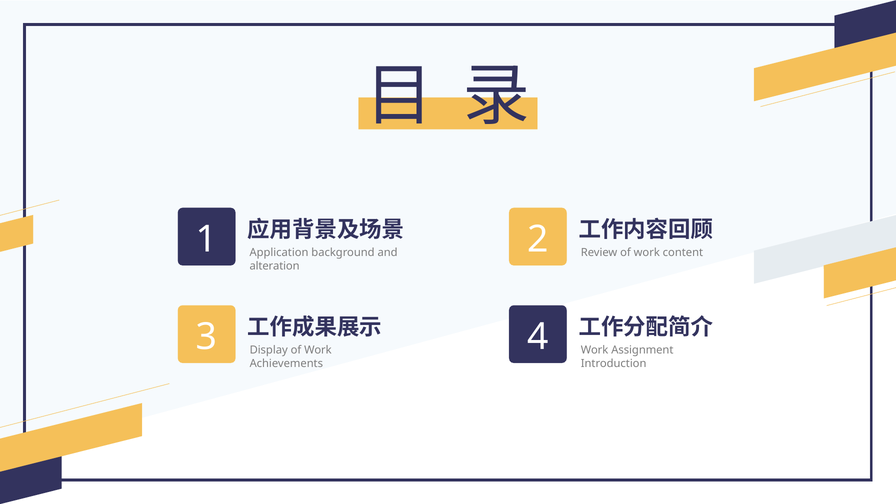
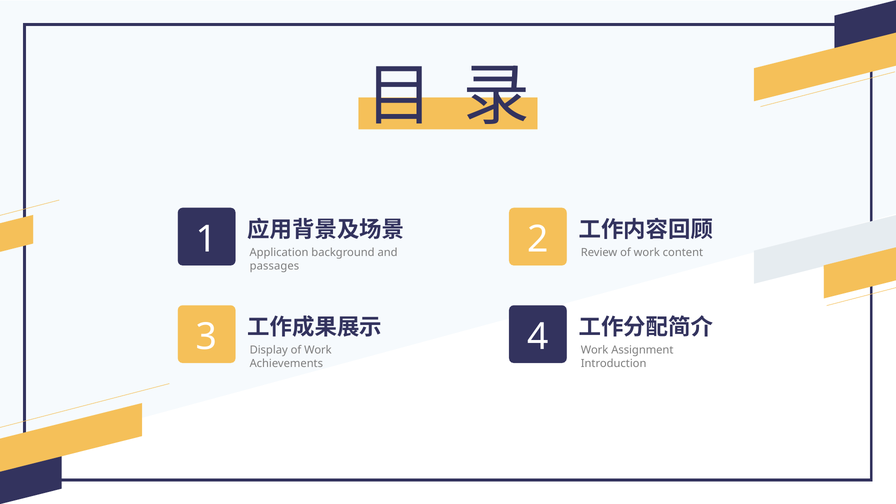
alteration: alteration -> passages
